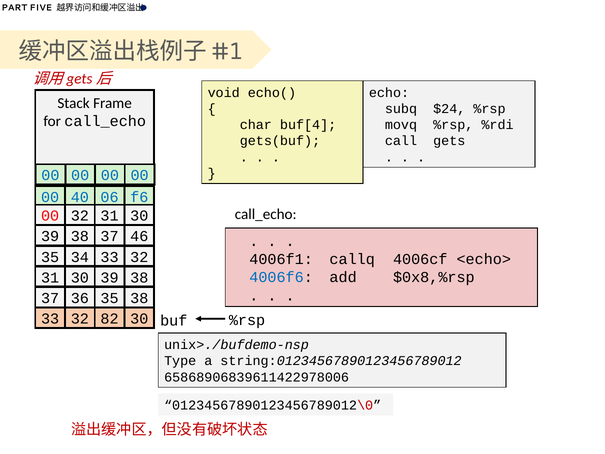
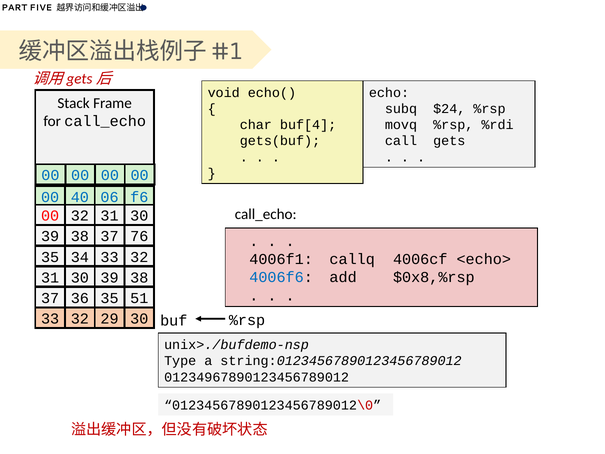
46: 46 -> 76
35 38: 38 -> 51
82: 82 -> 29
65868906839611422978006: 65868906839611422978006 -> 01234967890123456789012
